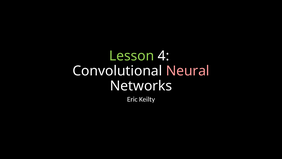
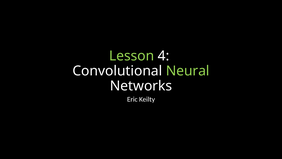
Neural colour: pink -> light green
